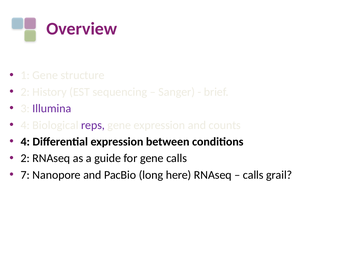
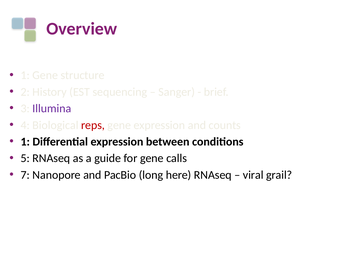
reps colour: purple -> red
4 at (25, 142): 4 -> 1
2 at (25, 158): 2 -> 5
calls at (253, 175): calls -> viral
